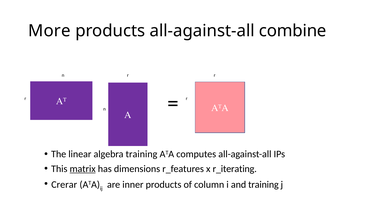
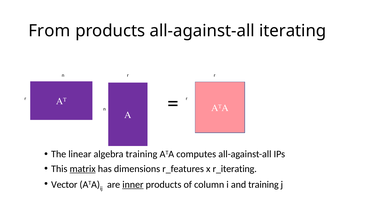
More: More -> From
combine: combine -> iterating
Crerar: Crerar -> Vector
inner underline: none -> present
